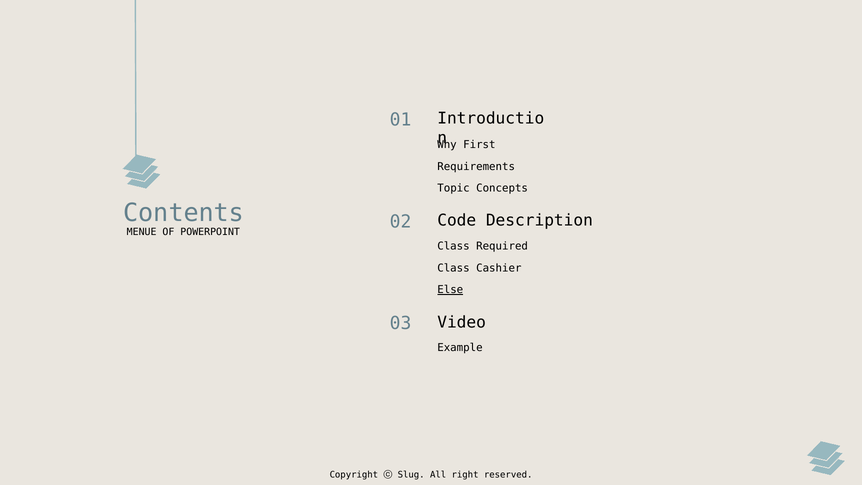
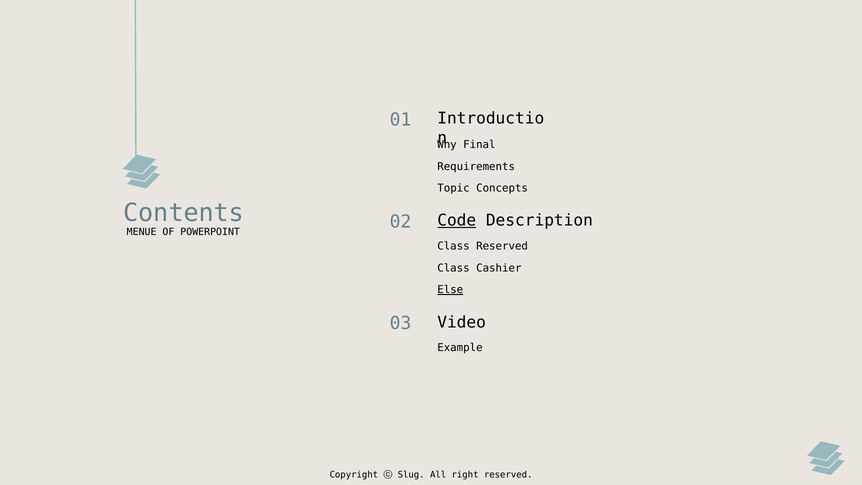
First: First -> Final
Code underline: none -> present
Class Required: Required -> Reserved
